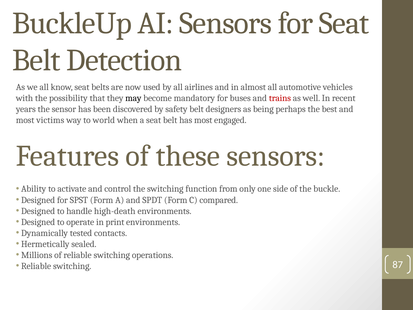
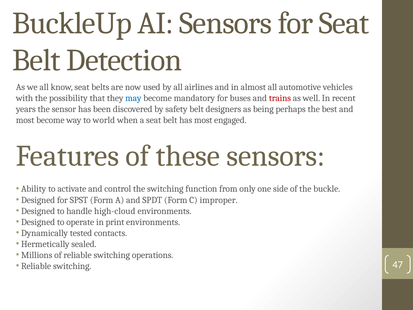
may colour: black -> blue
most victims: victims -> become
compared: compared -> improper
high-death: high-death -> high-cloud
87: 87 -> 47
